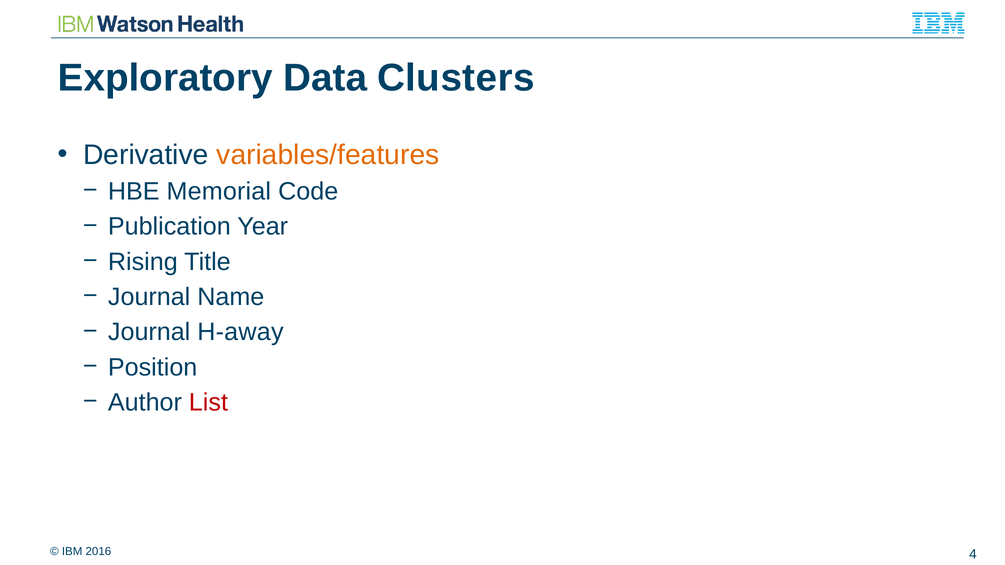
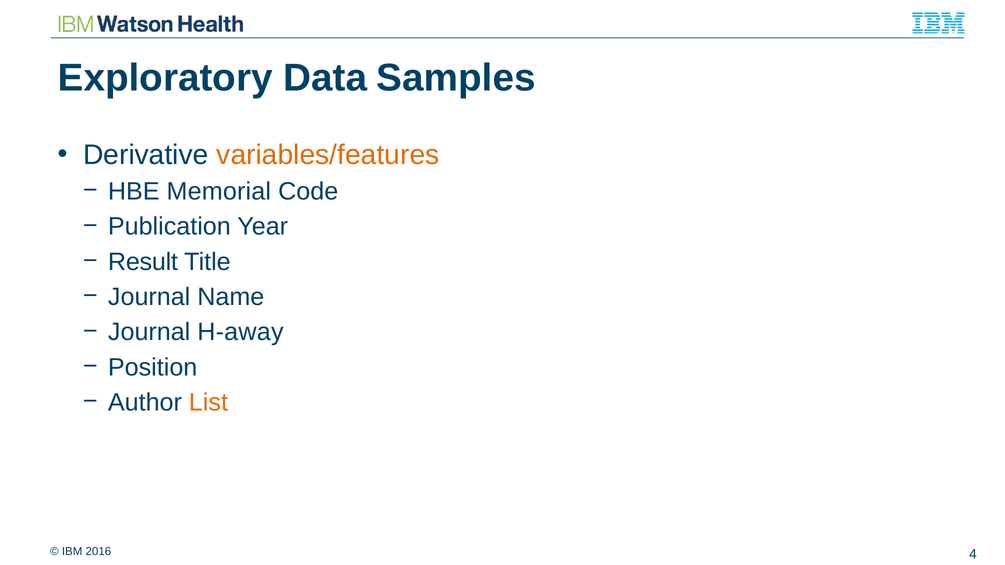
Clusters: Clusters -> Samples
Rising: Rising -> Result
List colour: red -> orange
